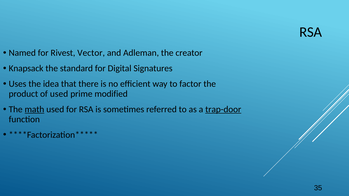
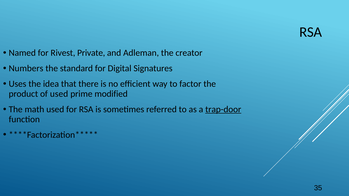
Vector: Vector -> Private
Knapsack: Knapsack -> Numbers
math underline: present -> none
